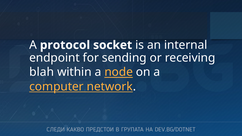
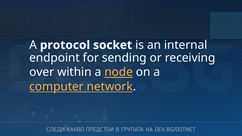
blah: blah -> over
